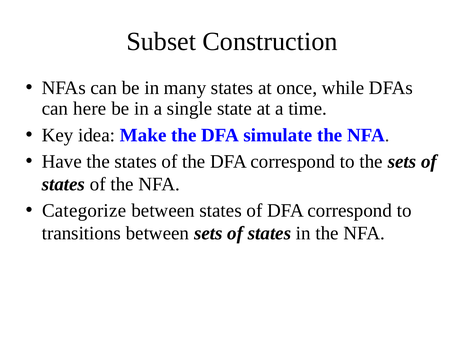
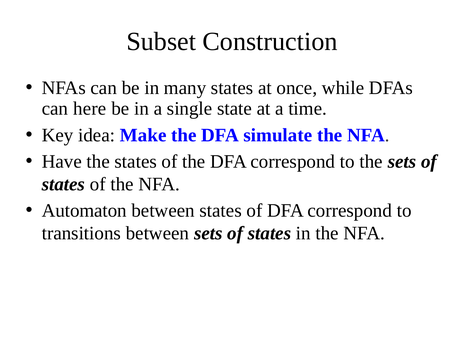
Categorize: Categorize -> Automaton
